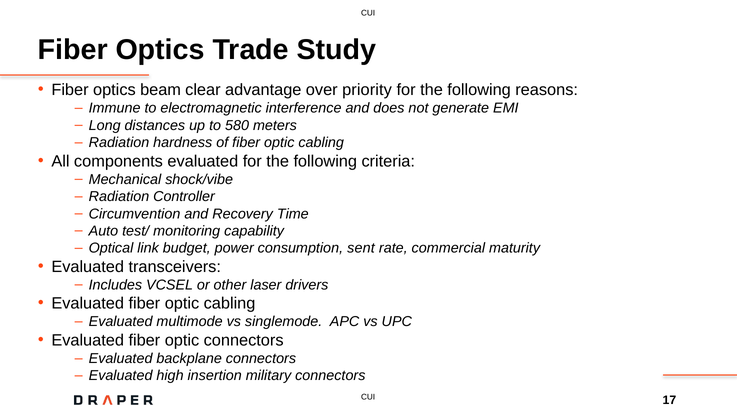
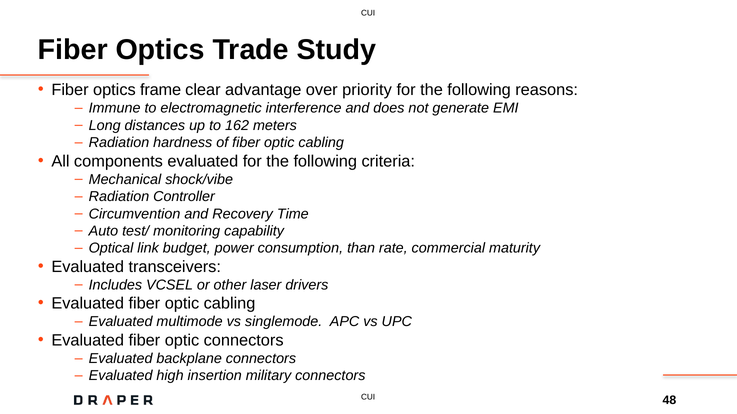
beam: beam -> frame
580: 580 -> 162
sent: sent -> than
17: 17 -> 48
